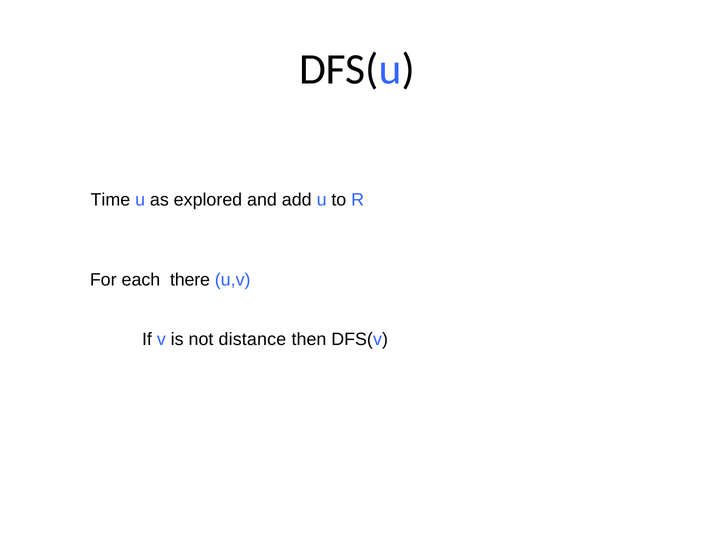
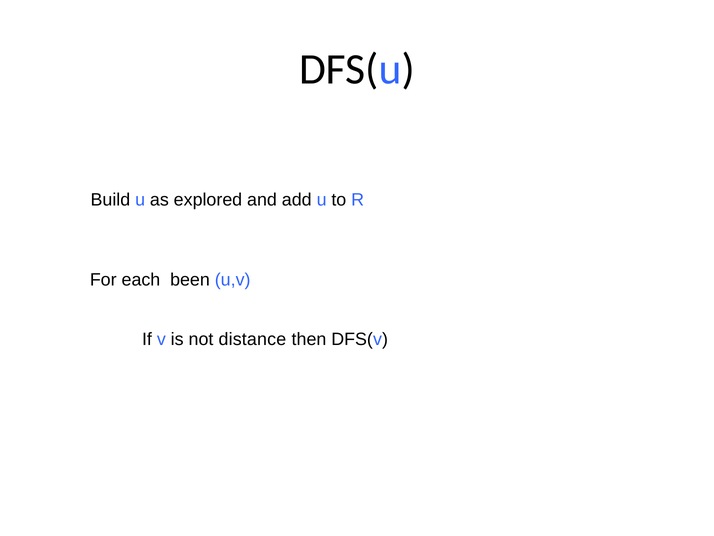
Time: Time -> Build
there: there -> been
